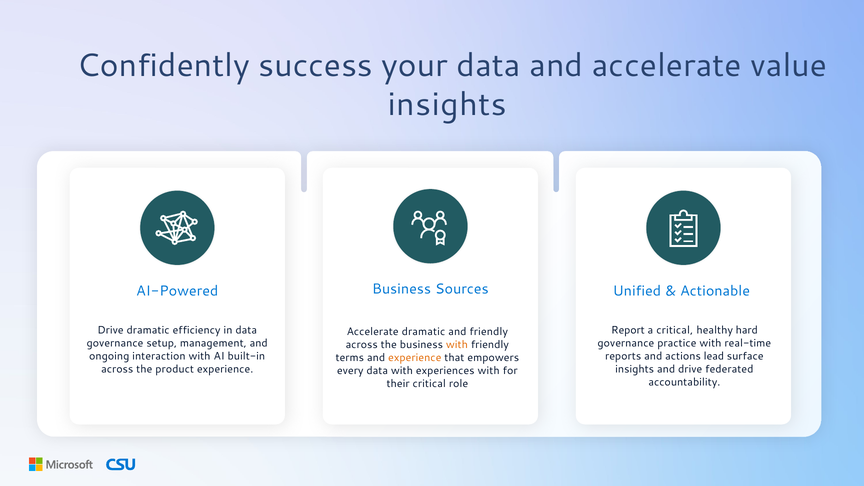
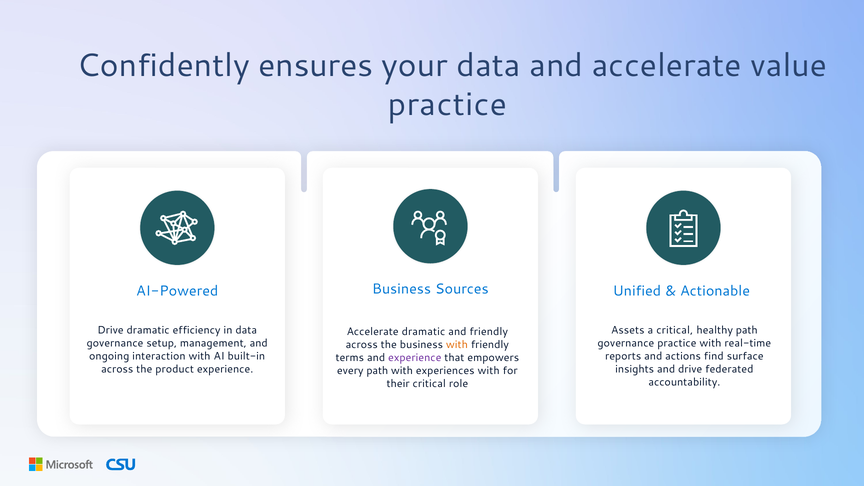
success: success -> ensures
insights at (447, 105): insights -> practice
Report: Report -> Assets
healthy hard: hard -> path
lead: lead -> find
experience at (415, 358) colour: orange -> purple
every data: data -> path
